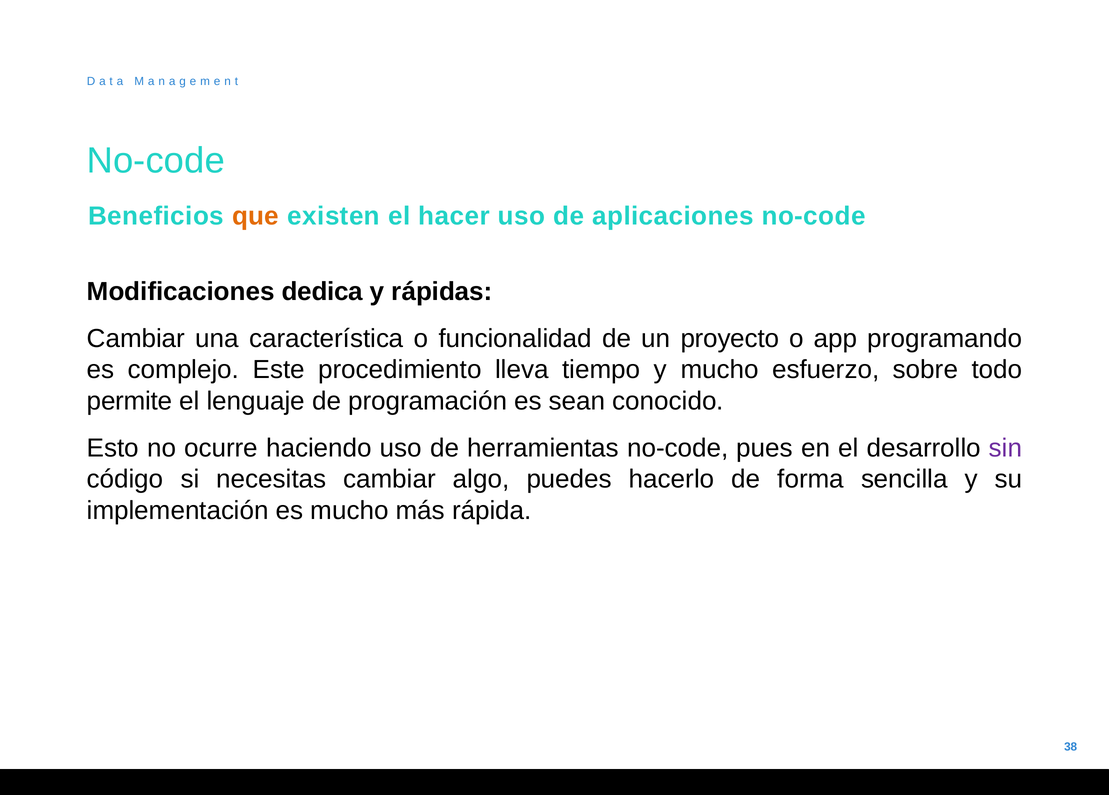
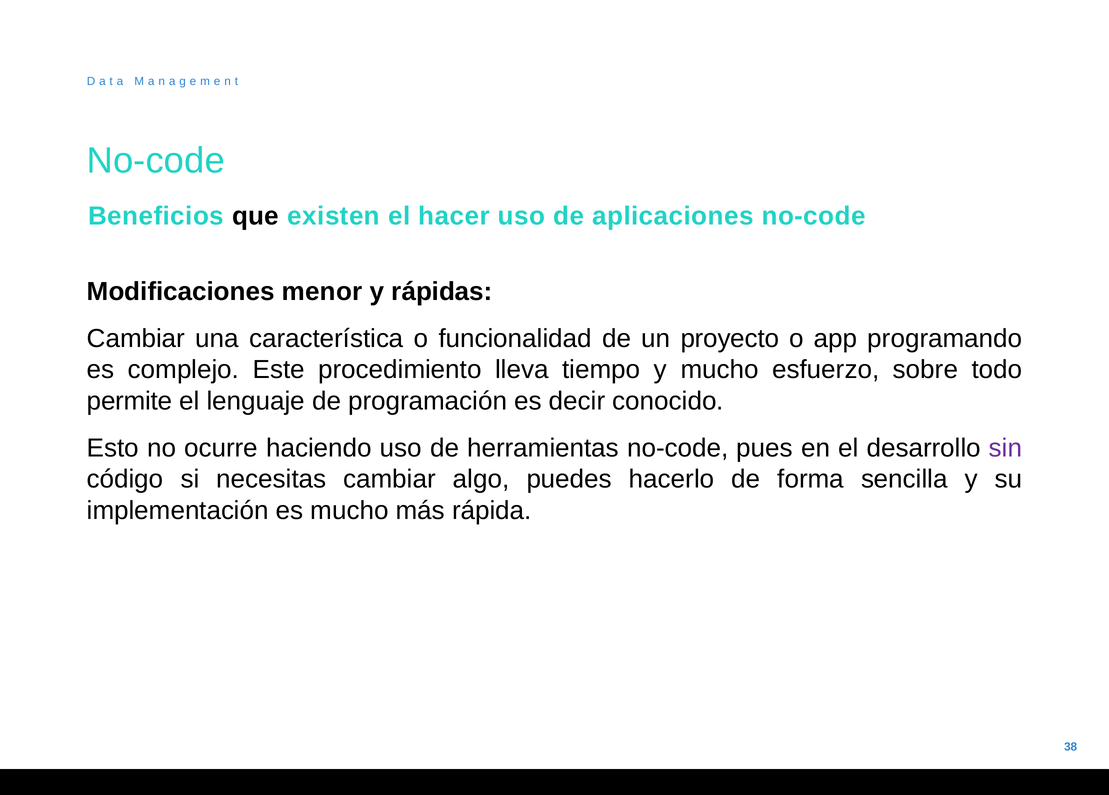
que colour: orange -> black
dedica: dedica -> menor
sean: sean -> decir
